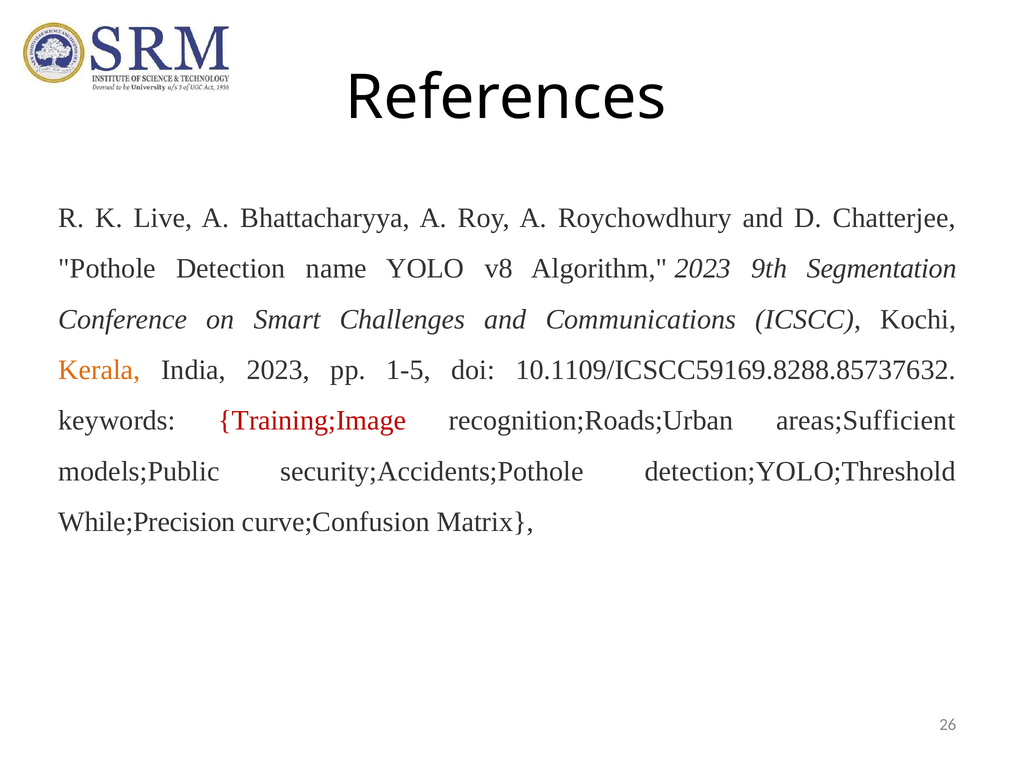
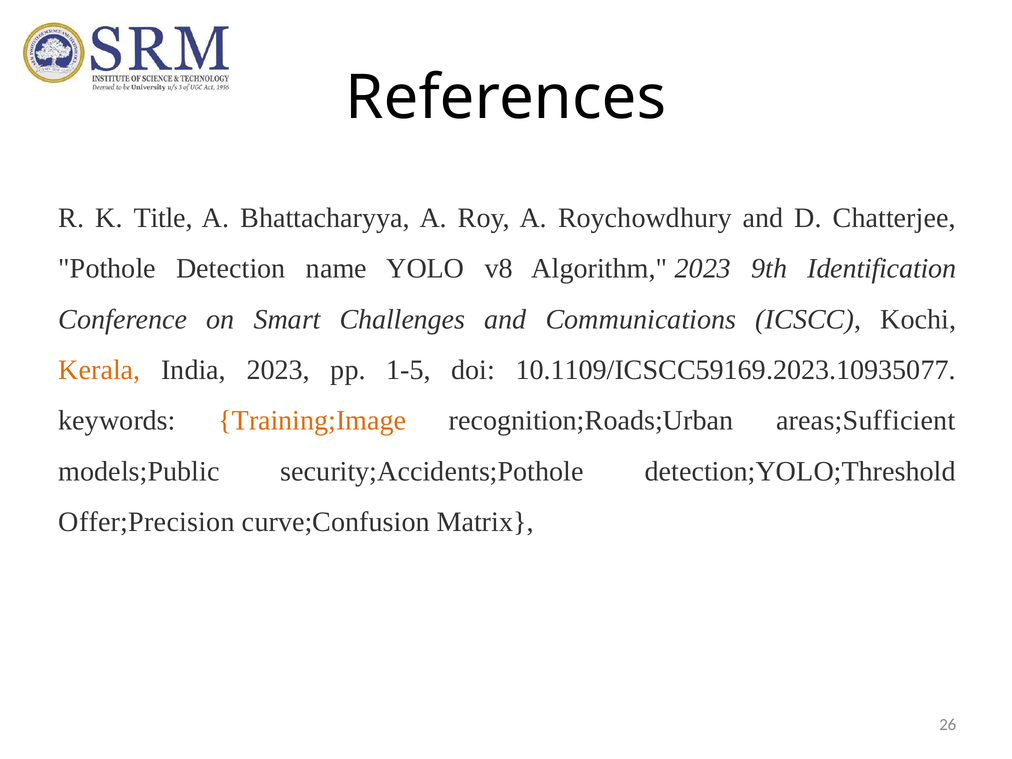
Live: Live -> Title
Segmentation: Segmentation -> Identification
10.1109/ICSCC59169.8288.85737632: 10.1109/ICSCC59169.8288.85737632 -> 10.1109/ICSCC59169.2023.10935077
Training;Image colour: red -> orange
While;Precision: While;Precision -> Offer;Precision
